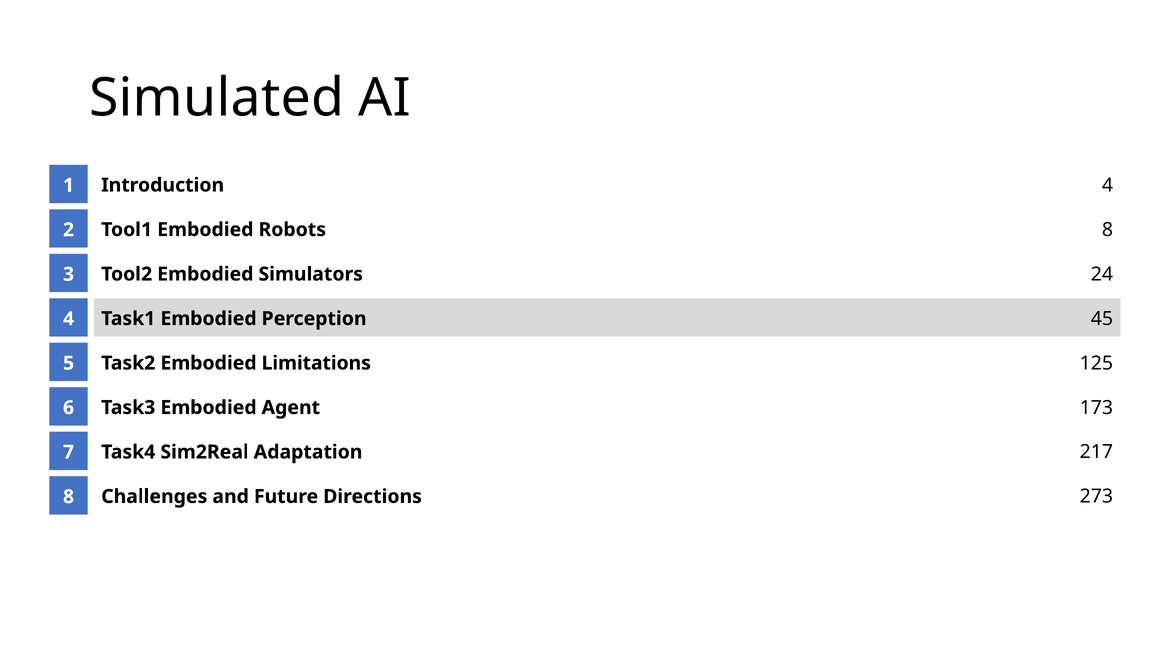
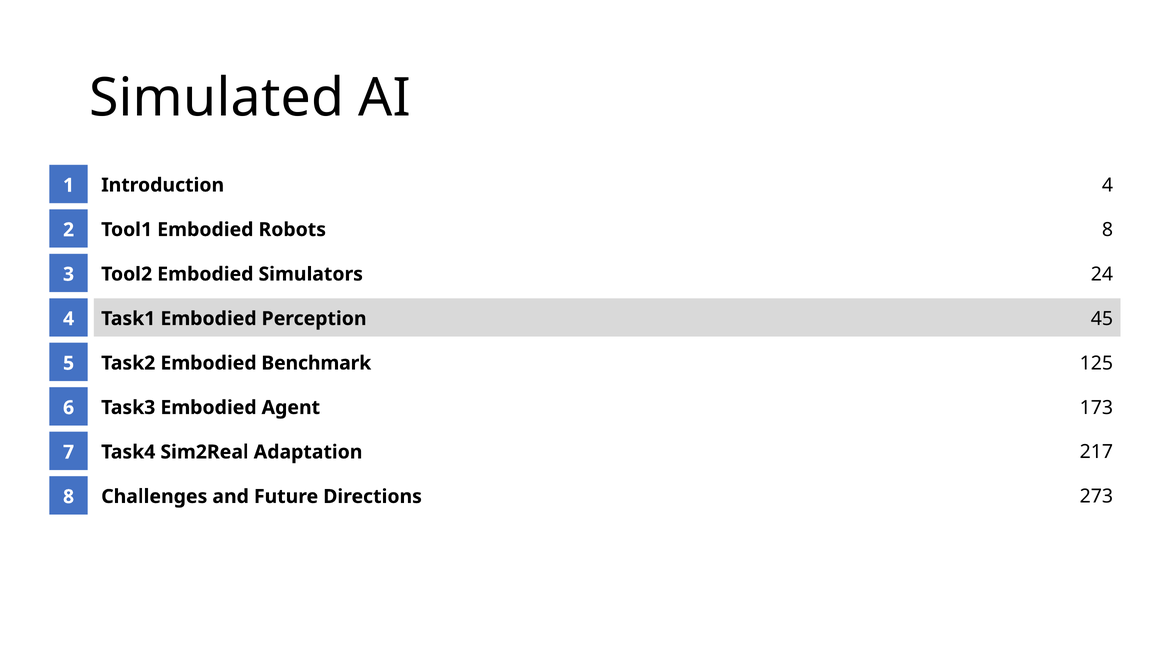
Limitations: Limitations -> Benchmark
